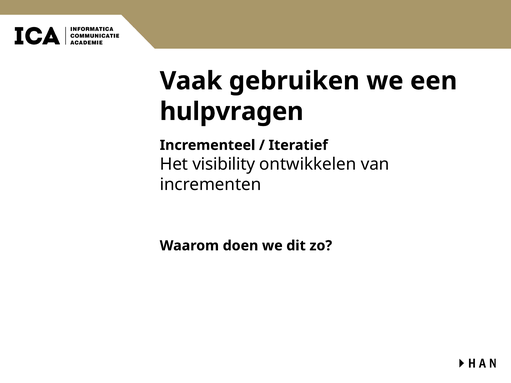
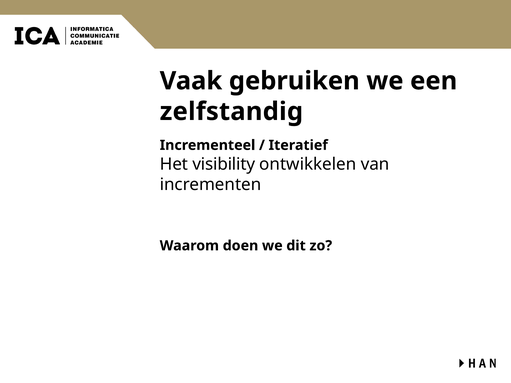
hulpvragen: hulpvragen -> zelfstandig
